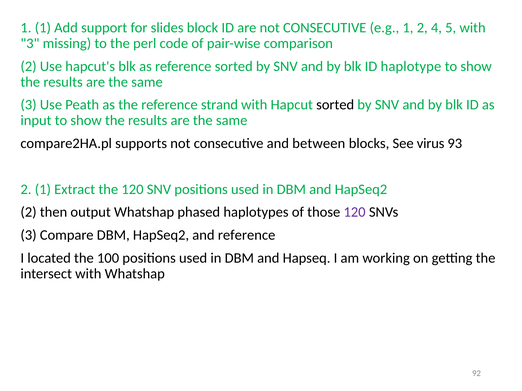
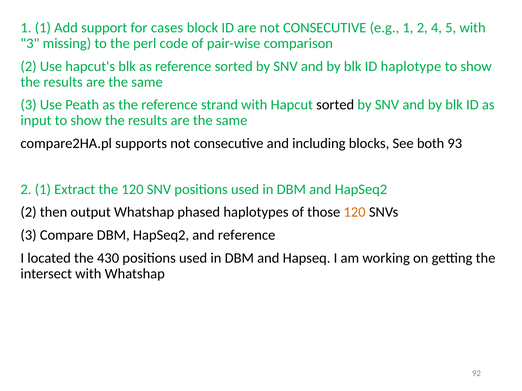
slides: slides -> cases
between: between -> including
virus: virus -> both
120 at (355, 212) colour: purple -> orange
100: 100 -> 430
